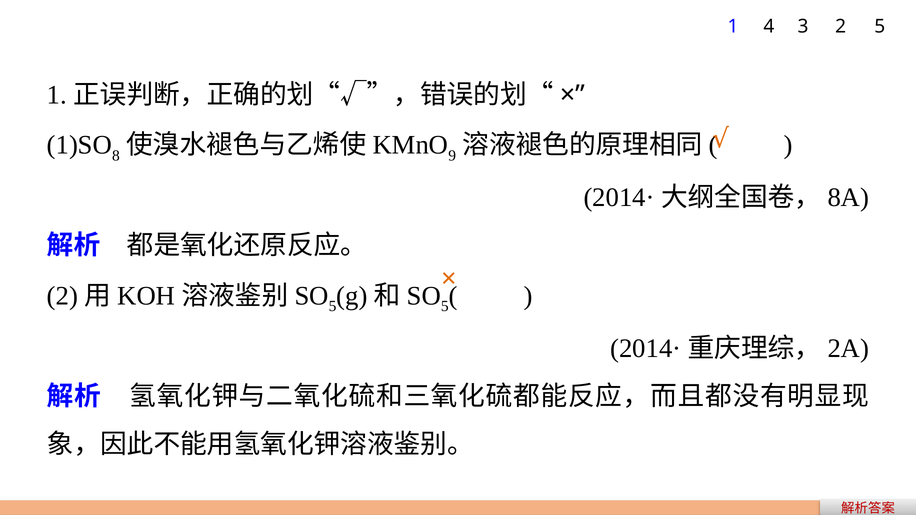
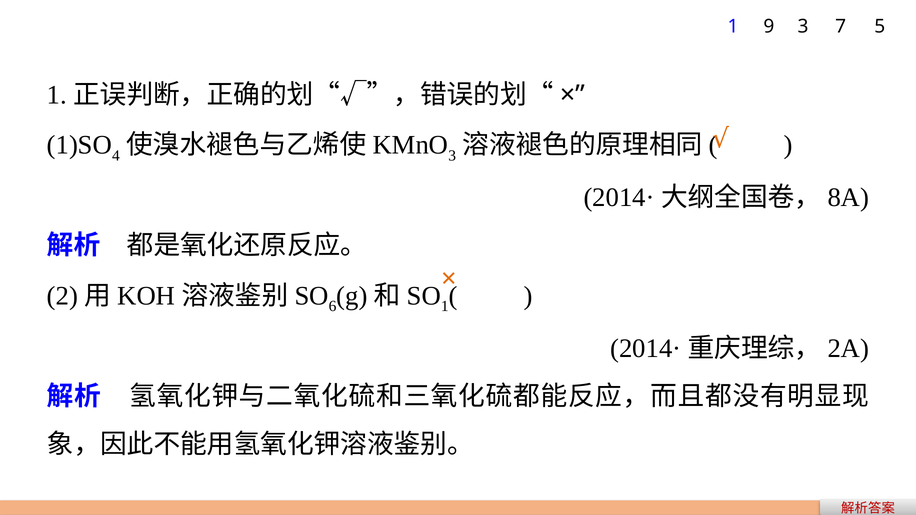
4: 4 -> 9
3 2: 2 -> 7
8: 8 -> 4
9 at (452, 156): 9 -> 3
5 at (333, 306): 5 -> 6
5 at (445, 306): 5 -> 1
